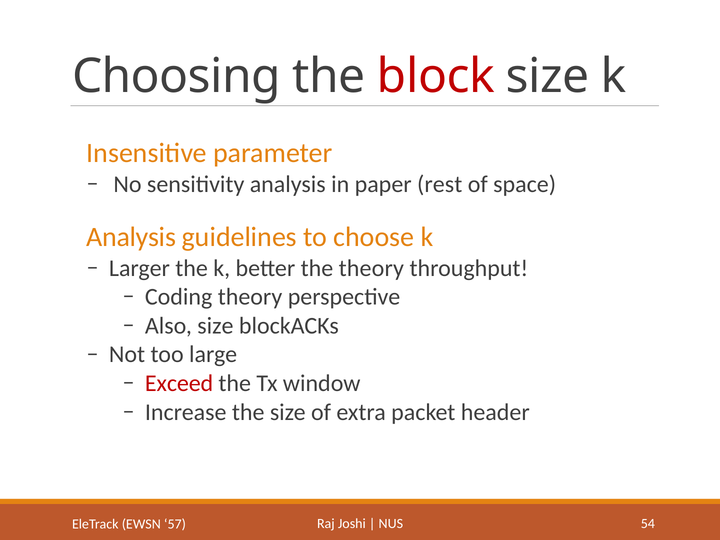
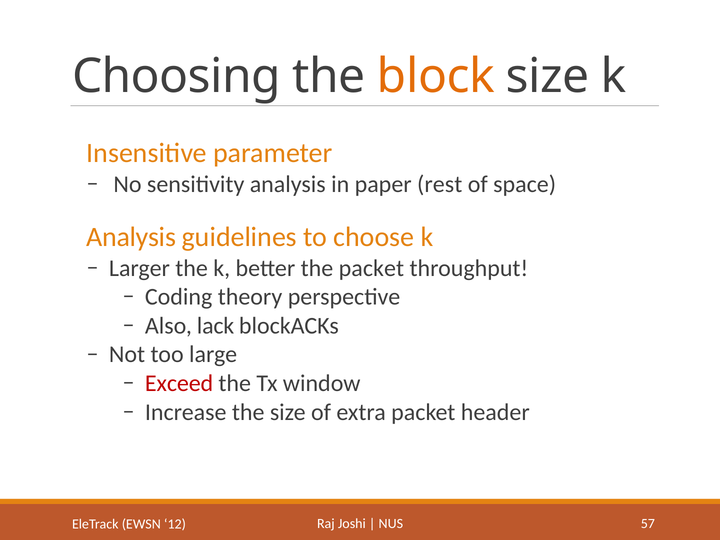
block colour: red -> orange
the theory: theory -> packet
Also size: size -> lack
54: 54 -> 57
57: 57 -> 12
